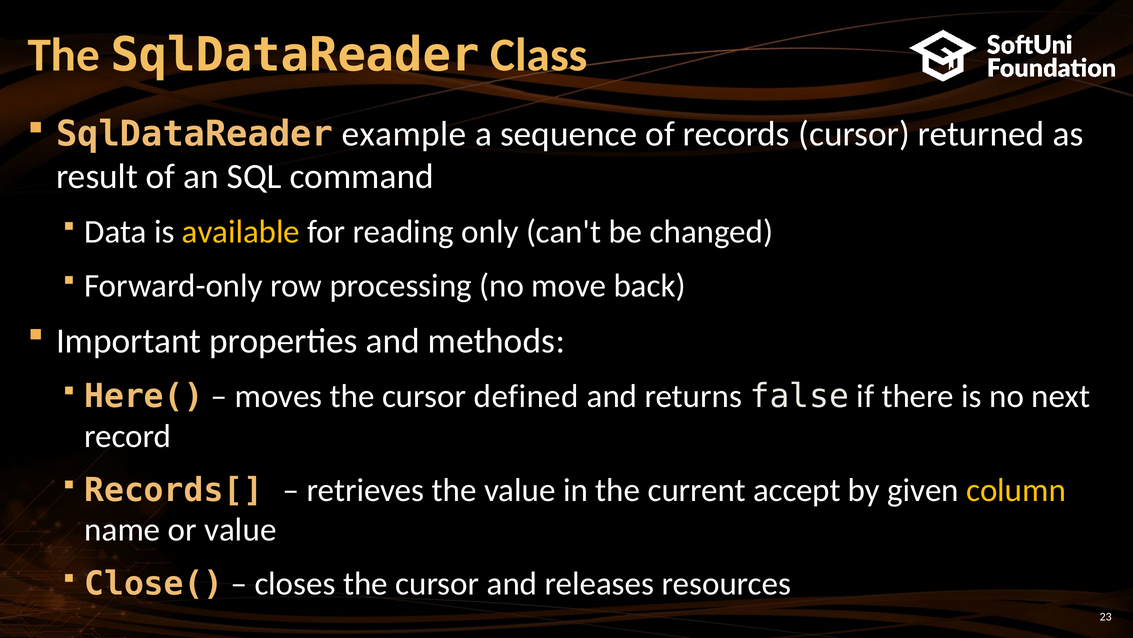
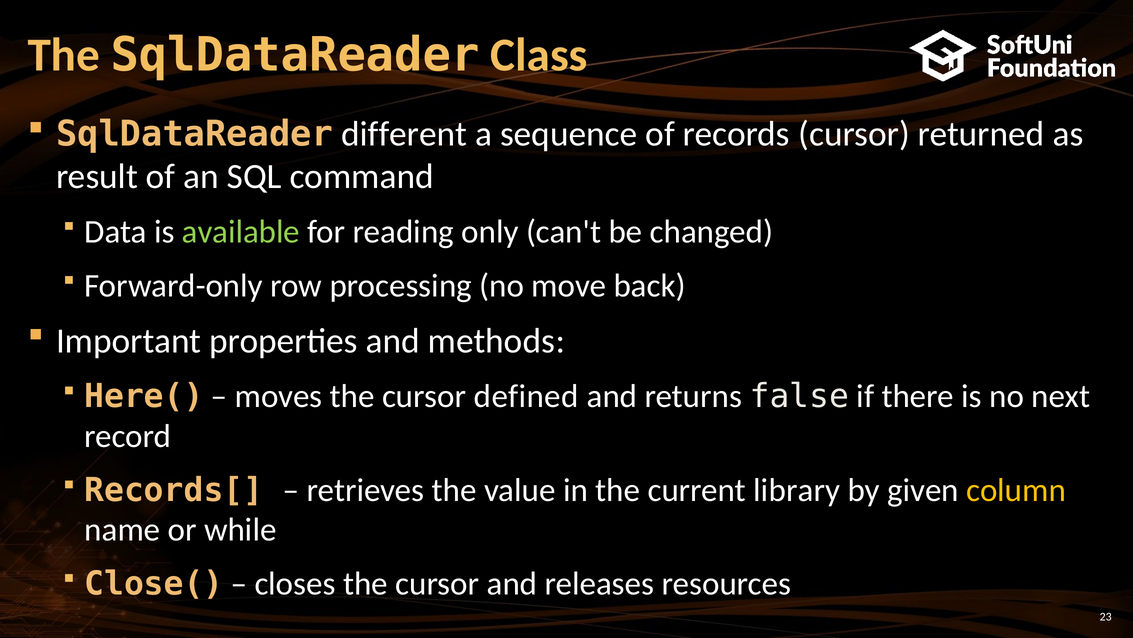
example: example -> different
available colour: yellow -> light green
accept: accept -> library
or value: value -> while
